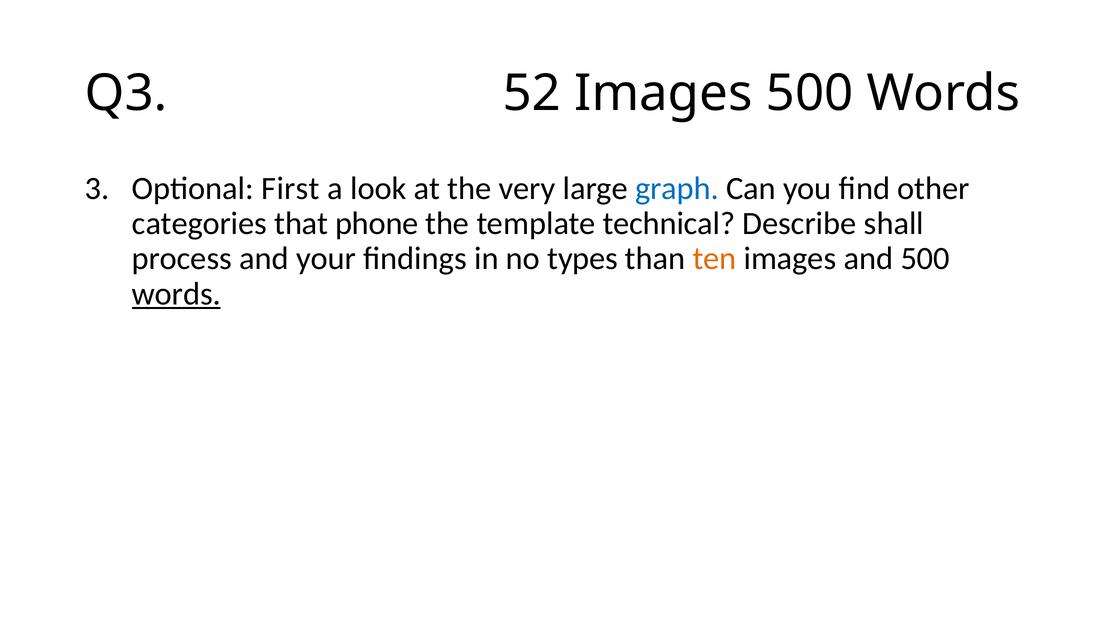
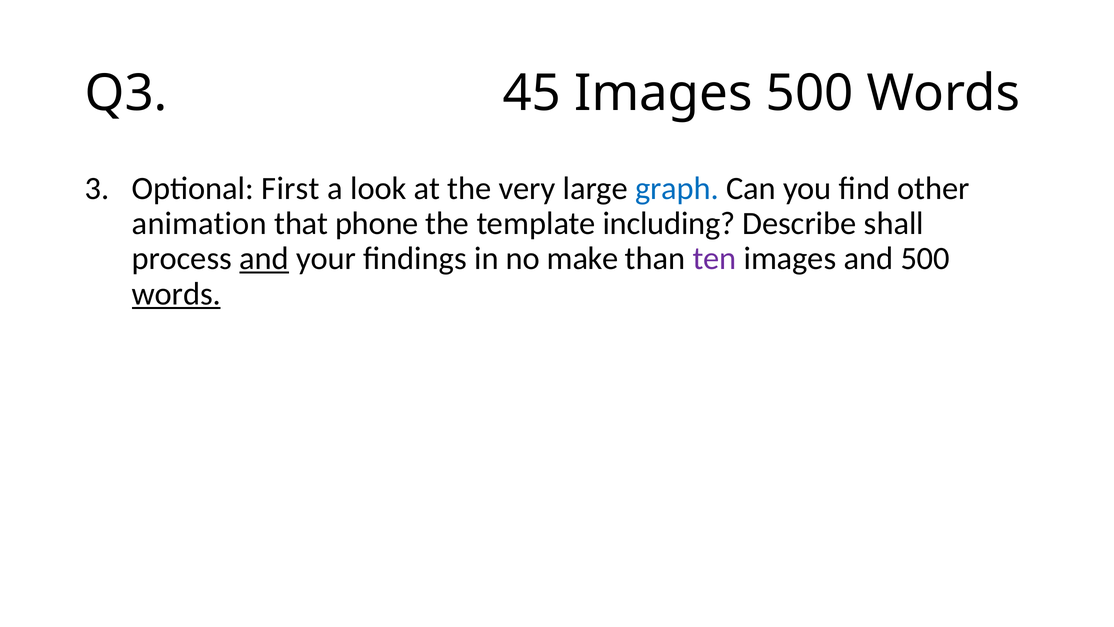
52: 52 -> 45
categories: categories -> animation
technical: technical -> including
and at (264, 259) underline: none -> present
types: types -> make
ten colour: orange -> purple
